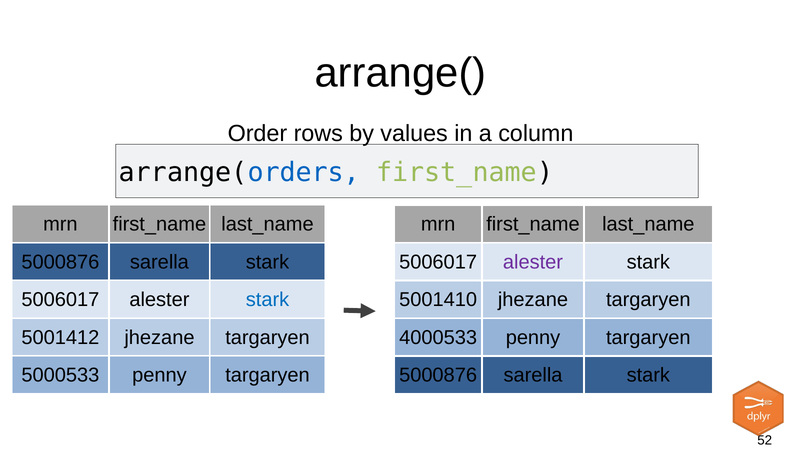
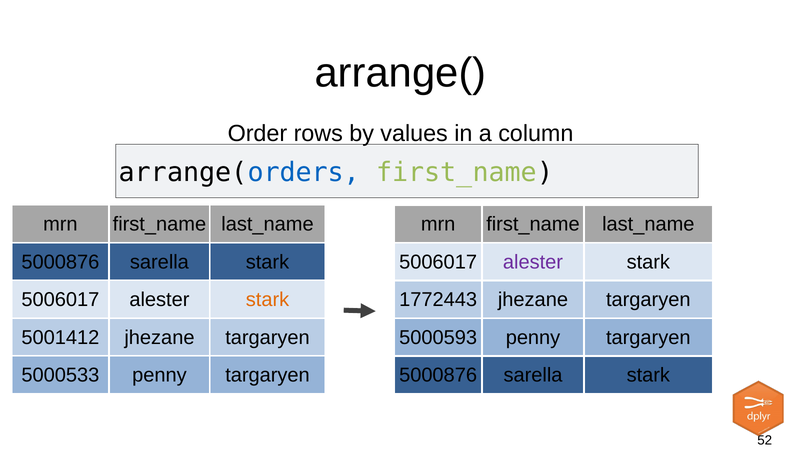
stark at (268, 300) colour: blue -> orange
5001410: 5001410 -> 1772443
4000533: 4000533 -> 5000593
